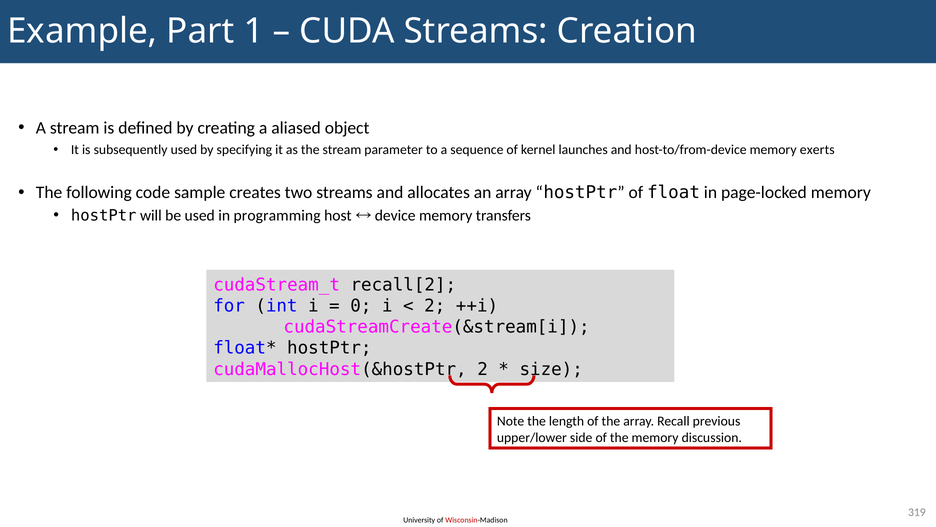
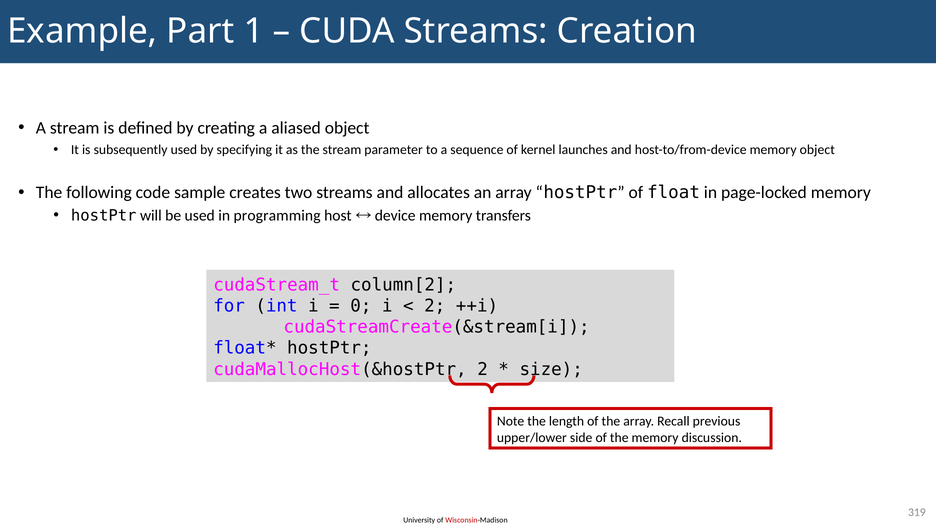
memory exerts: exerts -> object
recall[2: recall[2 -> column[2
